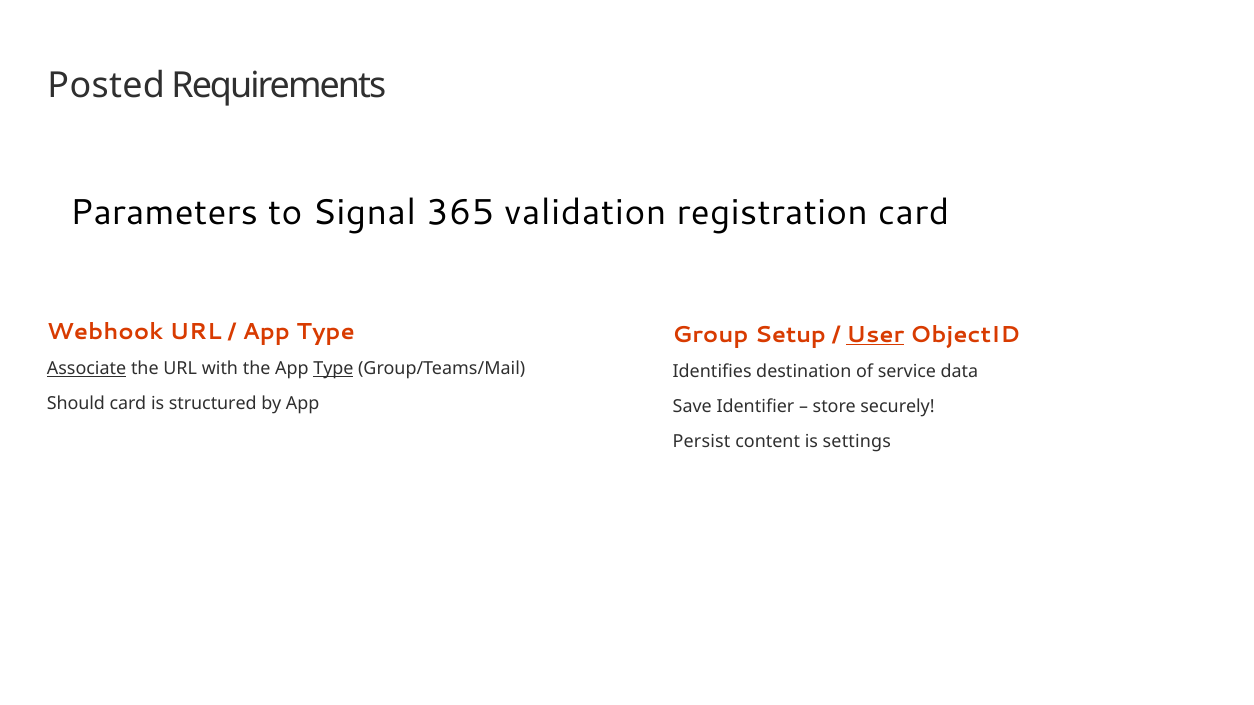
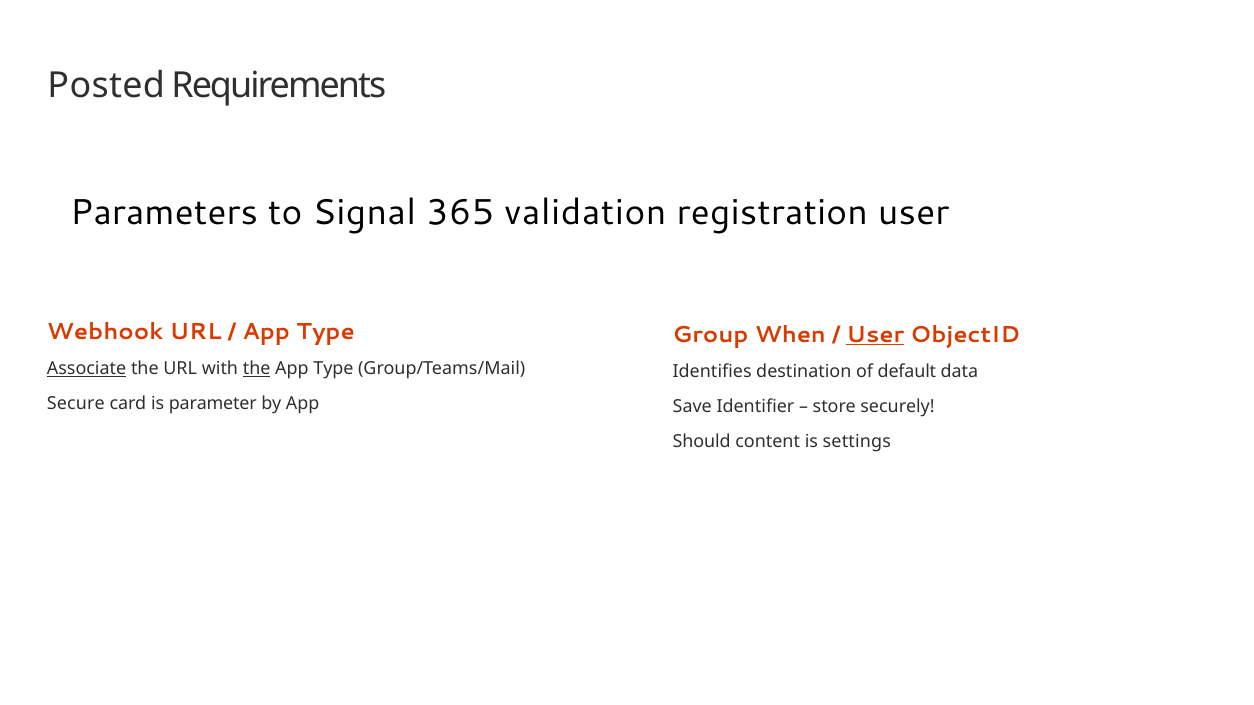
registration card: card -> user
Setup: Setup -> When
the at (257, 369) underline: none -> present
Type at (333, 369) underline: present -> none
service: service -> default
Should: Should -> Secure
structured: structured -> parameter
Persist: Persist -> Should
